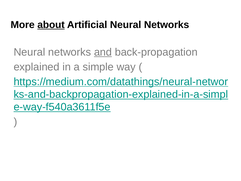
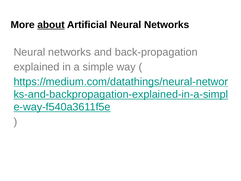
and underline: present -> none
